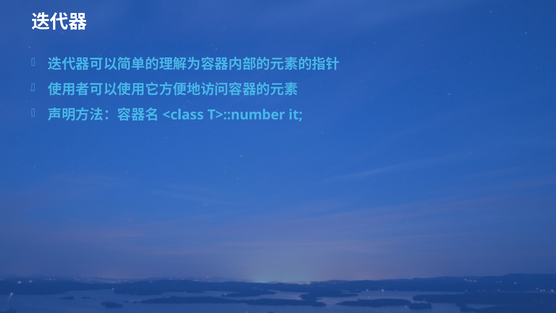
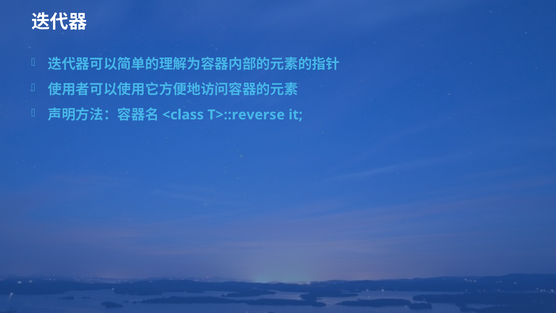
T>::number: T>::number -> T>::reverse
